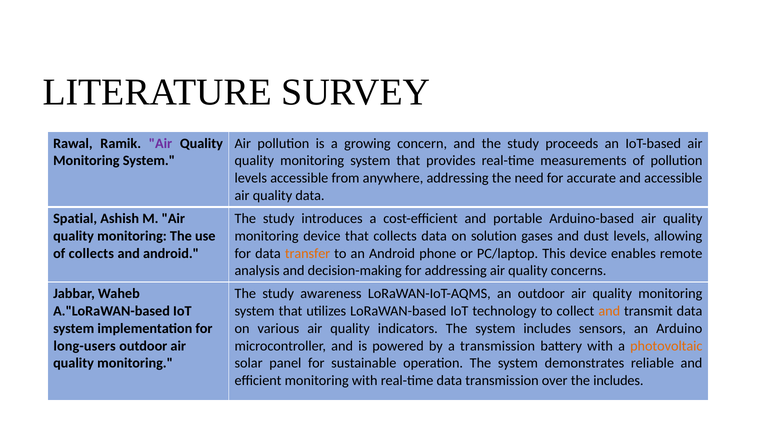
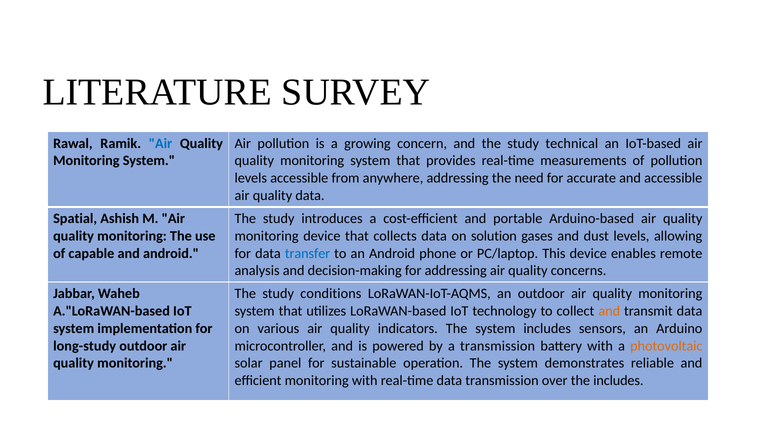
Air at (160, 143) colour: purple -> blue
proceeds: proceeds -> technical
of collects: collects -> capable
transfer colour: orange -> blue
awareness: awareness -> conditions
long-users: long-users -> long-study
